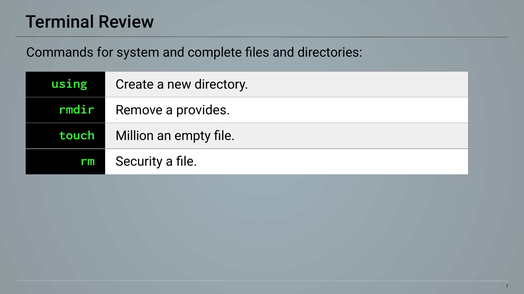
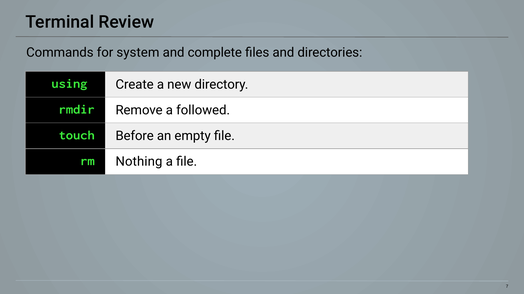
provides: provides -> followed
Million: Million -> Before
Security: Security -> Nothing
